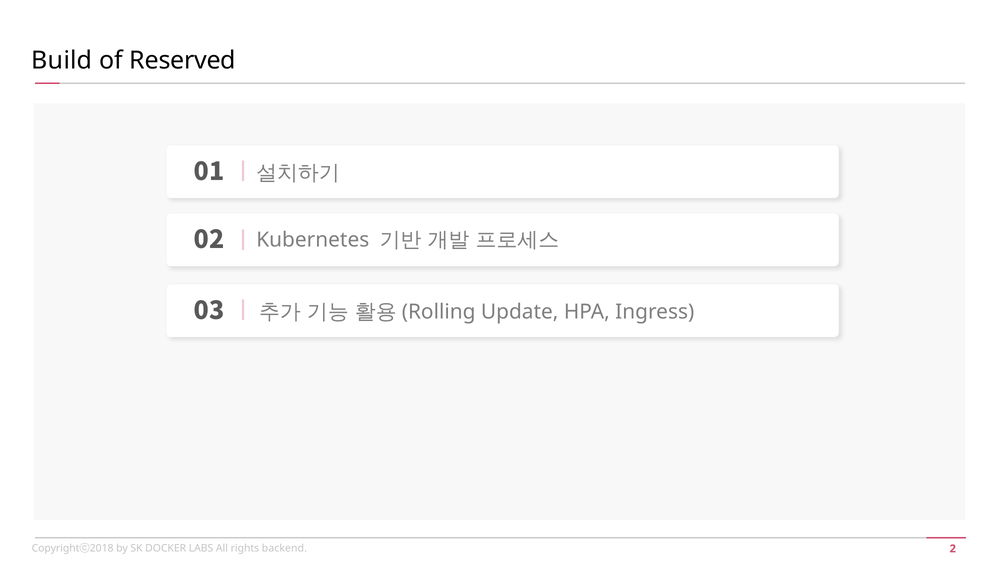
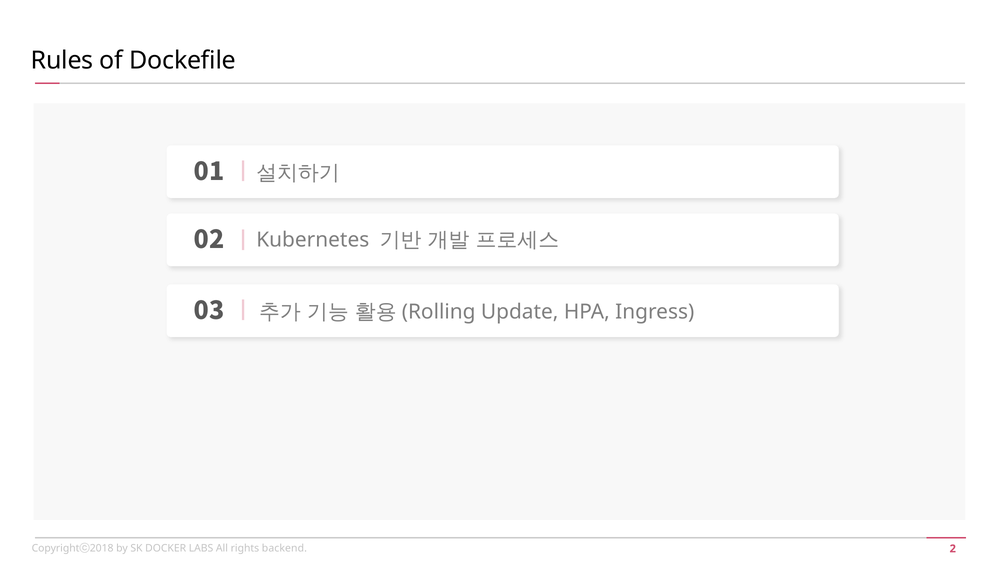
Build: Build -> Rules
Reserved: Reserved -> Dockefile
